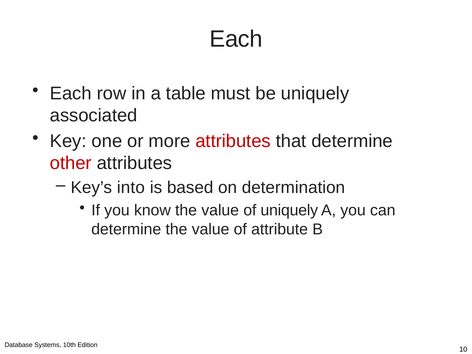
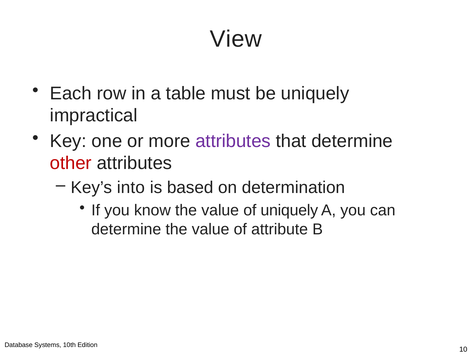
Each at (236, 39): Each -> View
associated: associated -> impractical
attributes at (233, 141) colour: red -> purple
